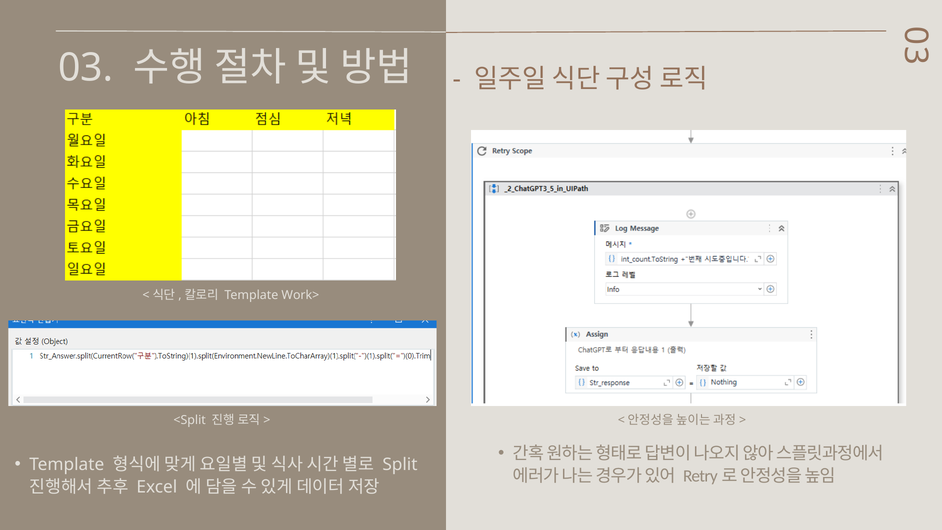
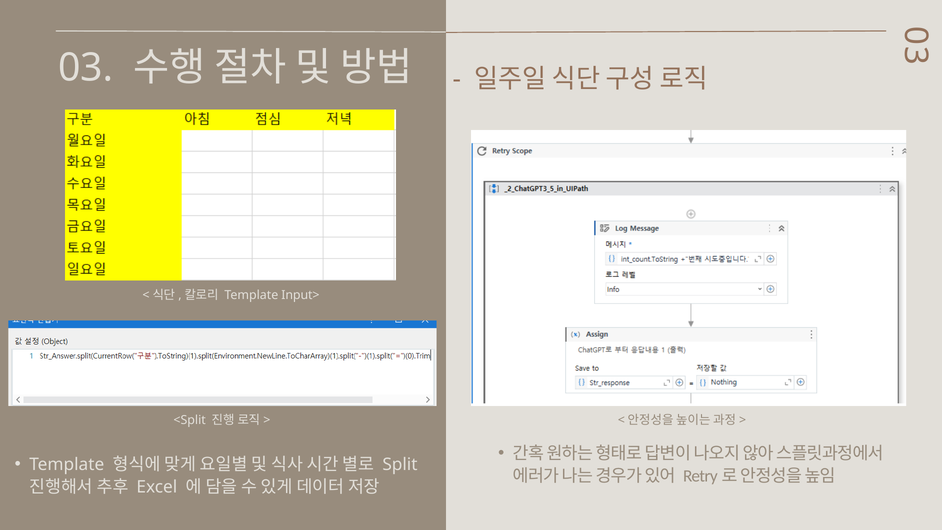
Work>: Work> -> Input>
